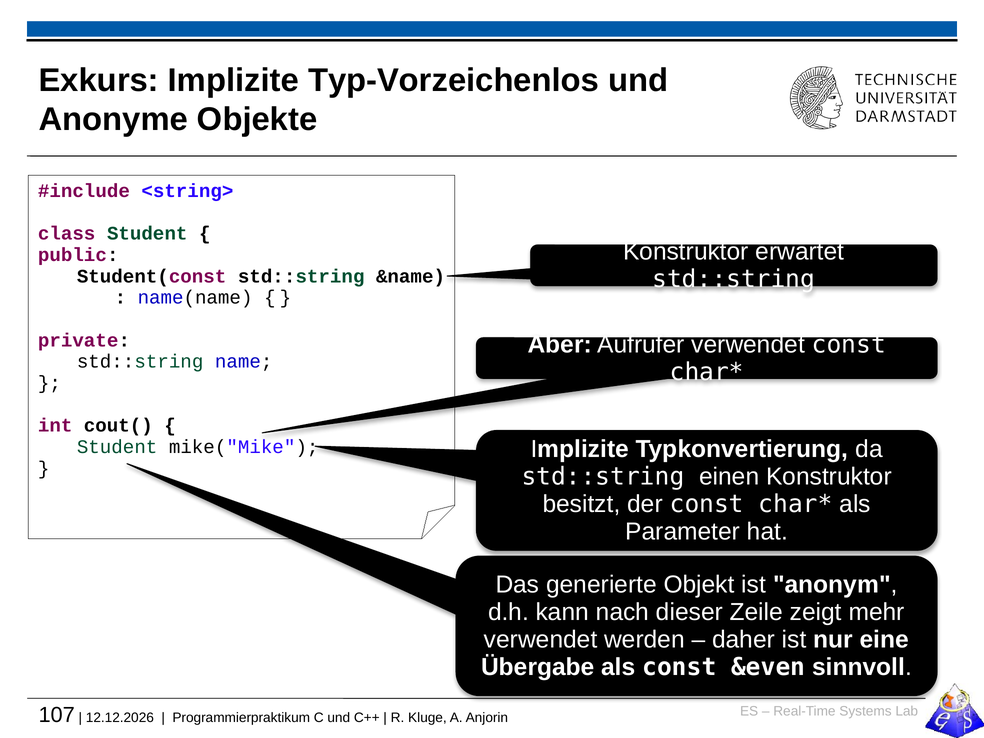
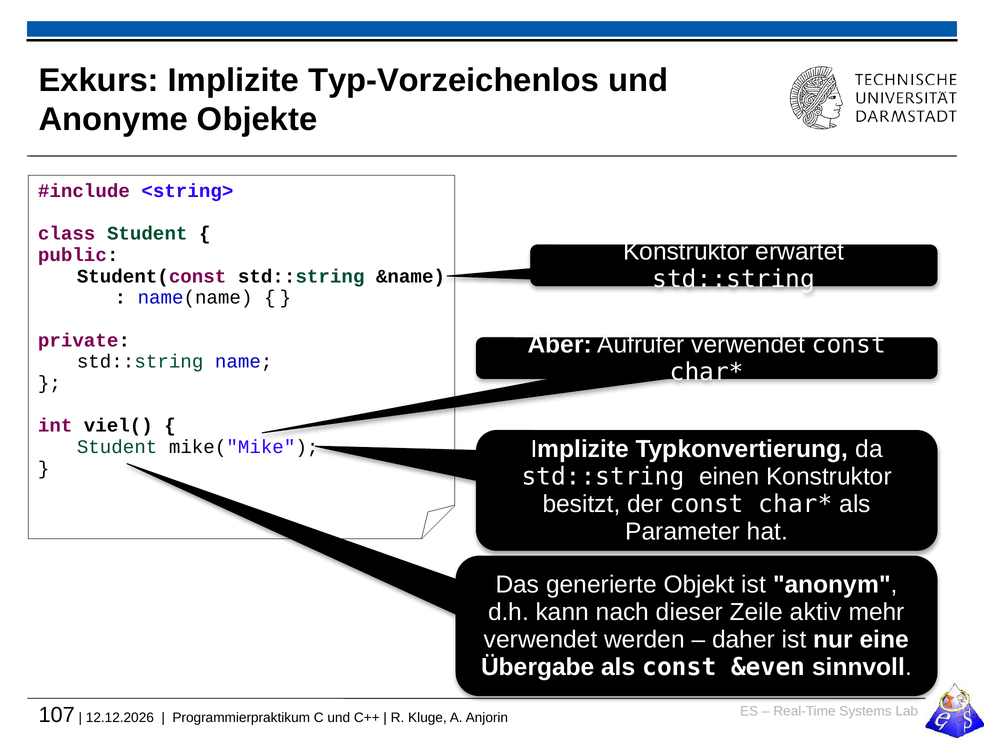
cout(: cout( -> viel(
zeigt: zeigt -> aktiv
